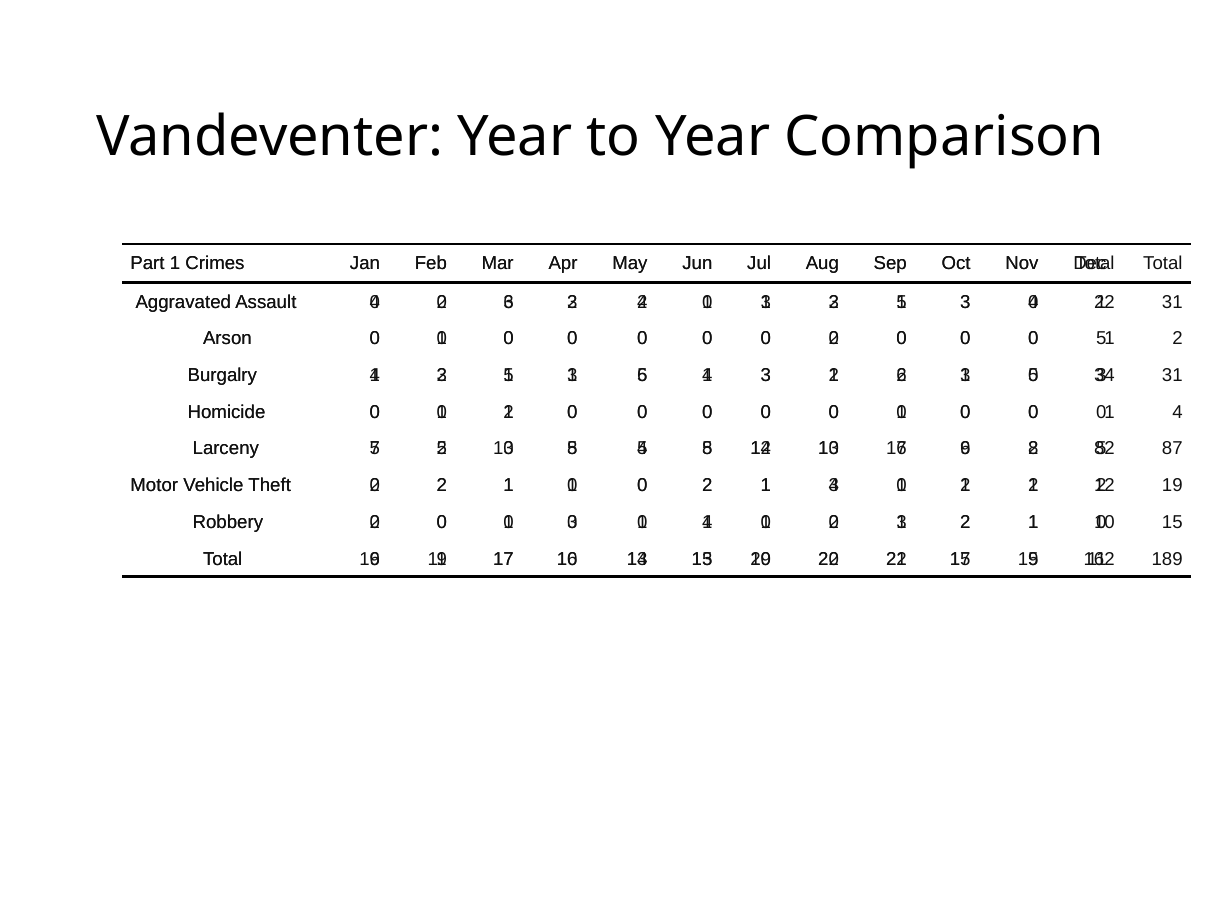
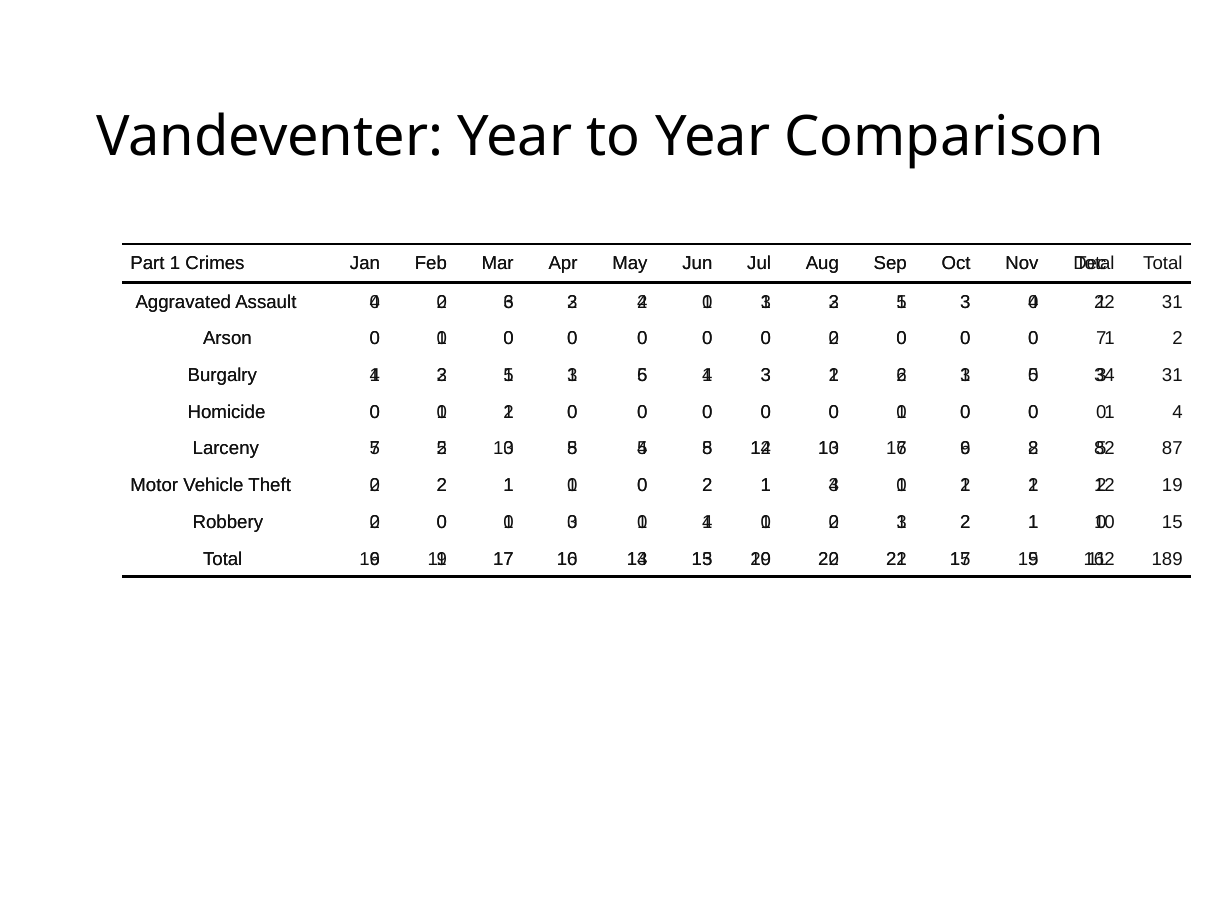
5 at (1101, 339): 5 -> 7
